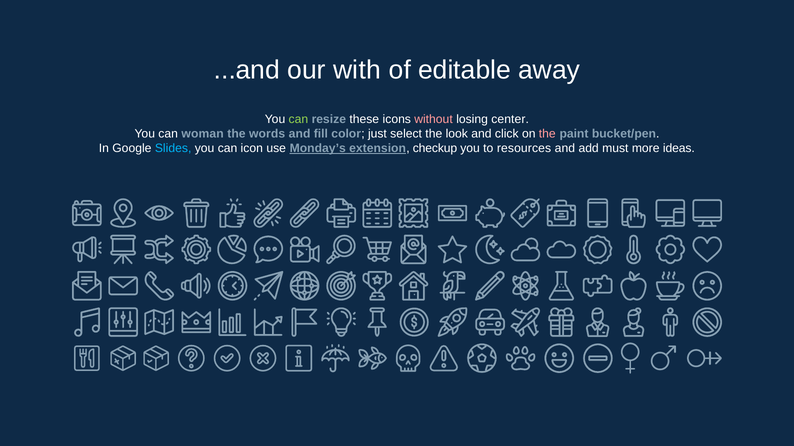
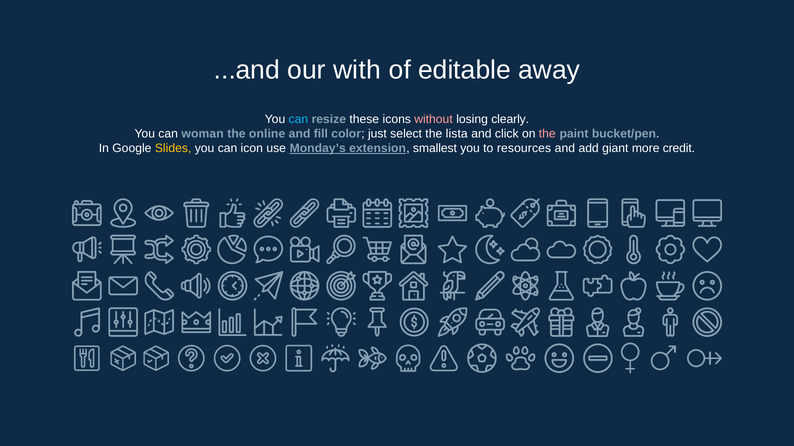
can at (298, 119) colour: light green -> light blue
center: center -> clearly
words: words -> online
look: look -> lista
Slides colour: light blue -> yellow
checkup: checkup -> smallest
must: must -> giant
ideas: ideas -> credit
